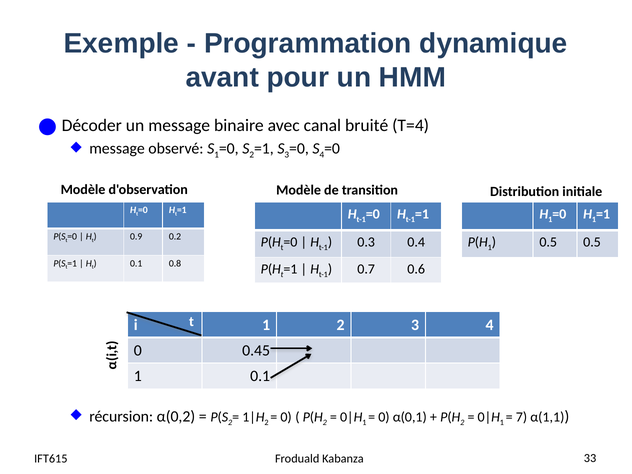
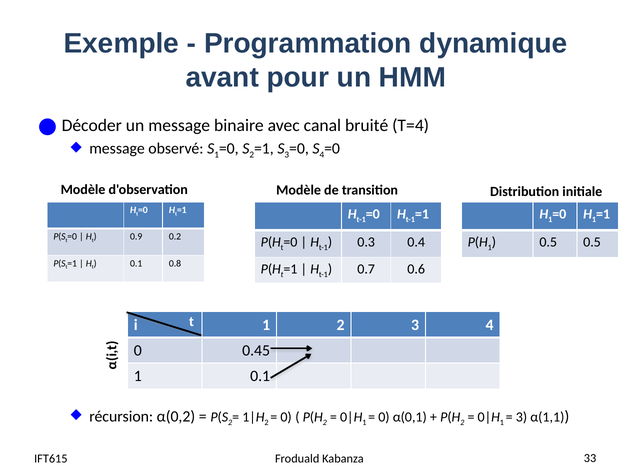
7 at (522, 417): 7 -> 3
